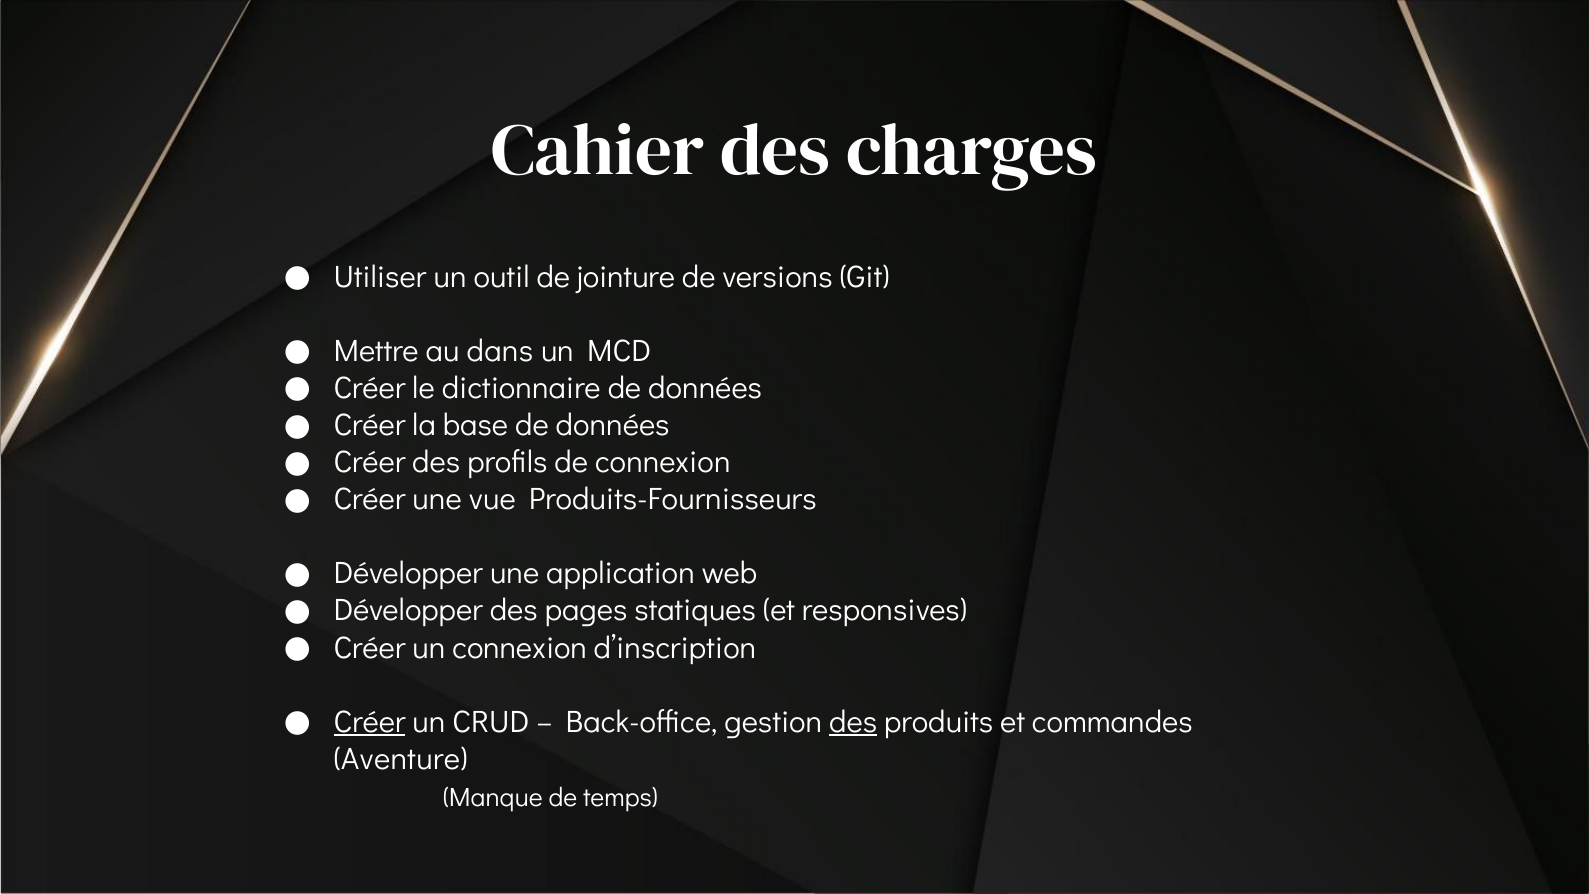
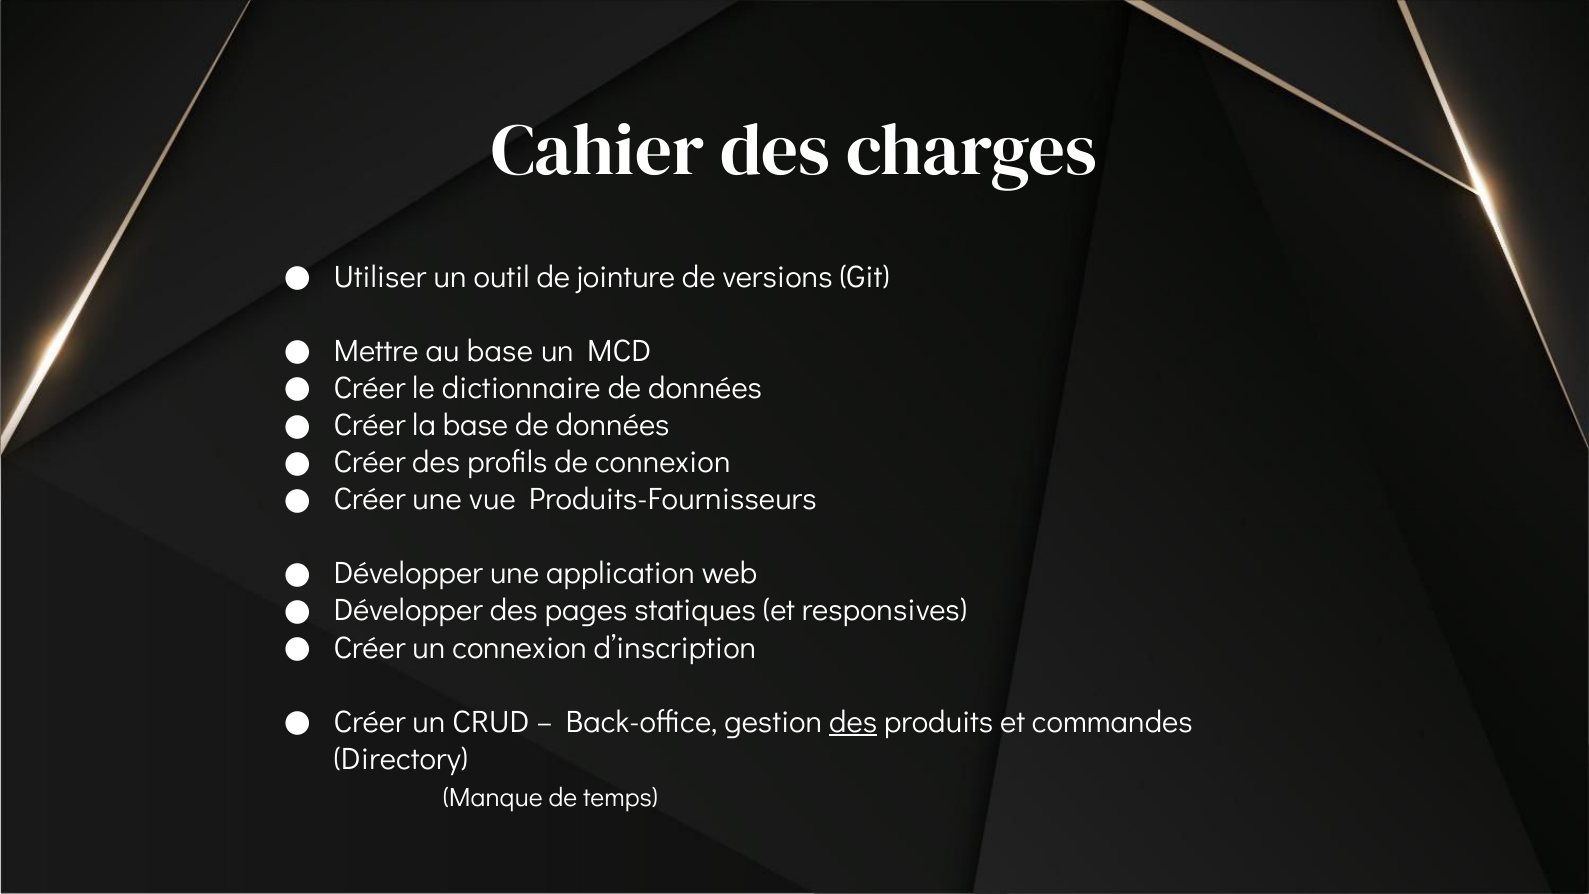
au dans: dans -> base
Créer at (370, 722) underline: present -> none
Aventure: Aventure -> Directory
